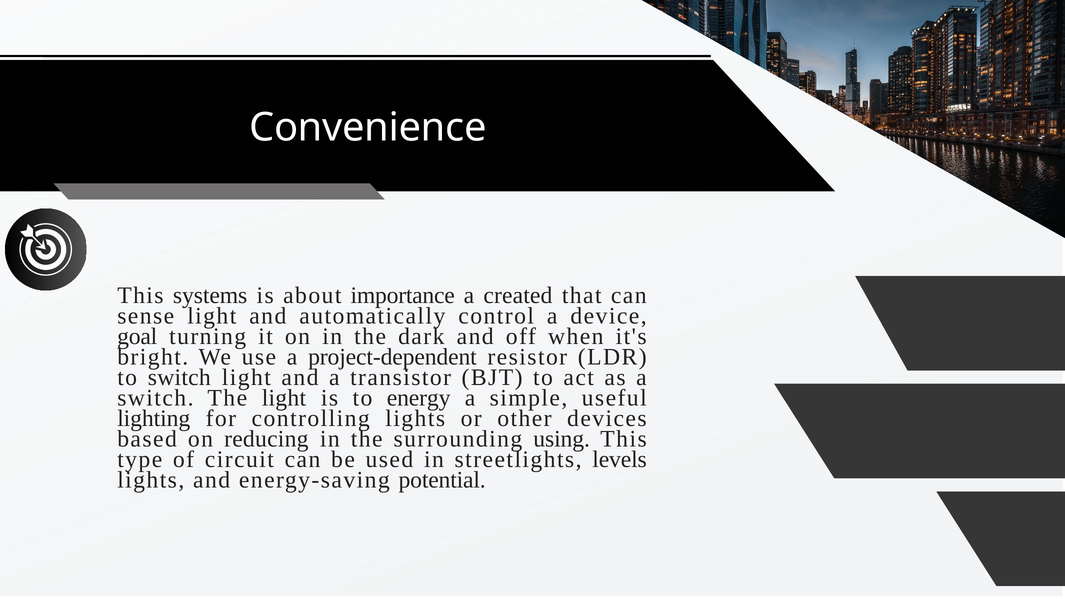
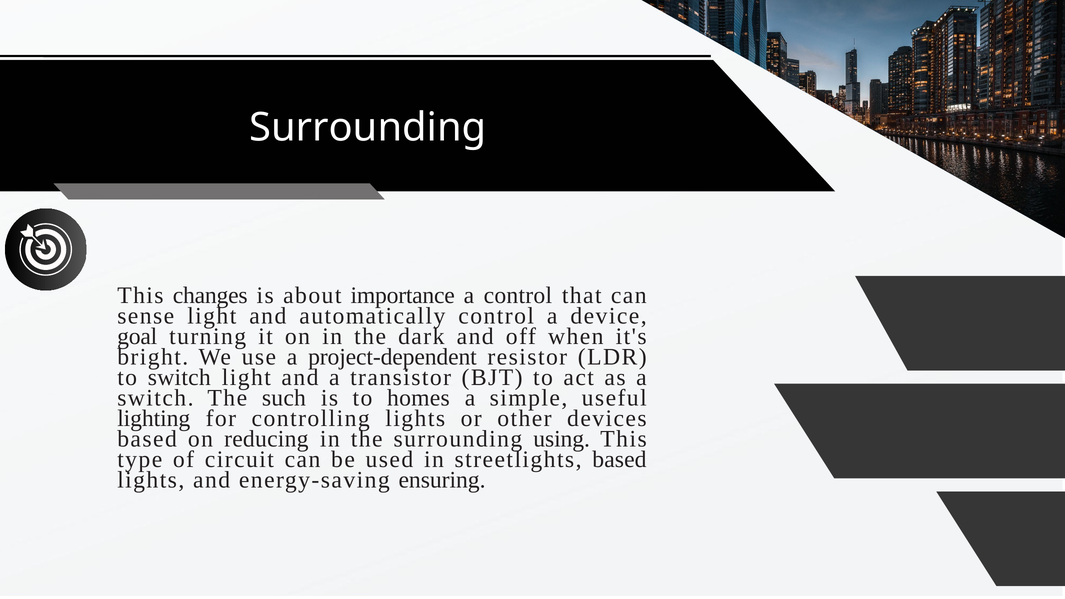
Convenience at (368, 128): Convenience -> Surrounding
systems: systems -> changes
a created: created -> control
The light: light -> such
energy: energy -> homes
streetlights levels: levels -> based
potential: potential -> ensuring
